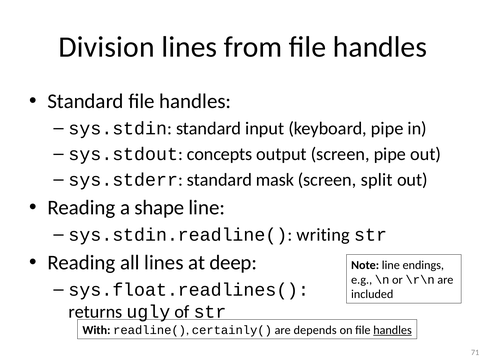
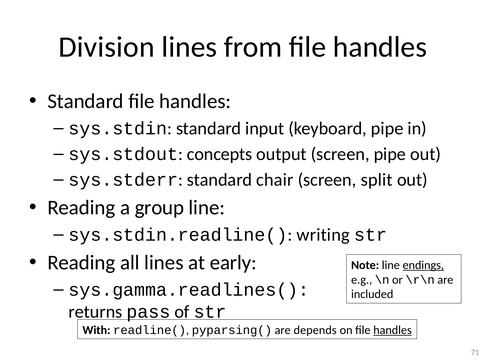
mask: mask -> chair
shape: shape -> group
deep: deep -> early
endings underline: none -> present
sys.float.readlines(: sys.float.readlines( -> sys.gamma.readlines(
ugly: ugly -> pass
certainly(: certainly( -> pyparsing(
